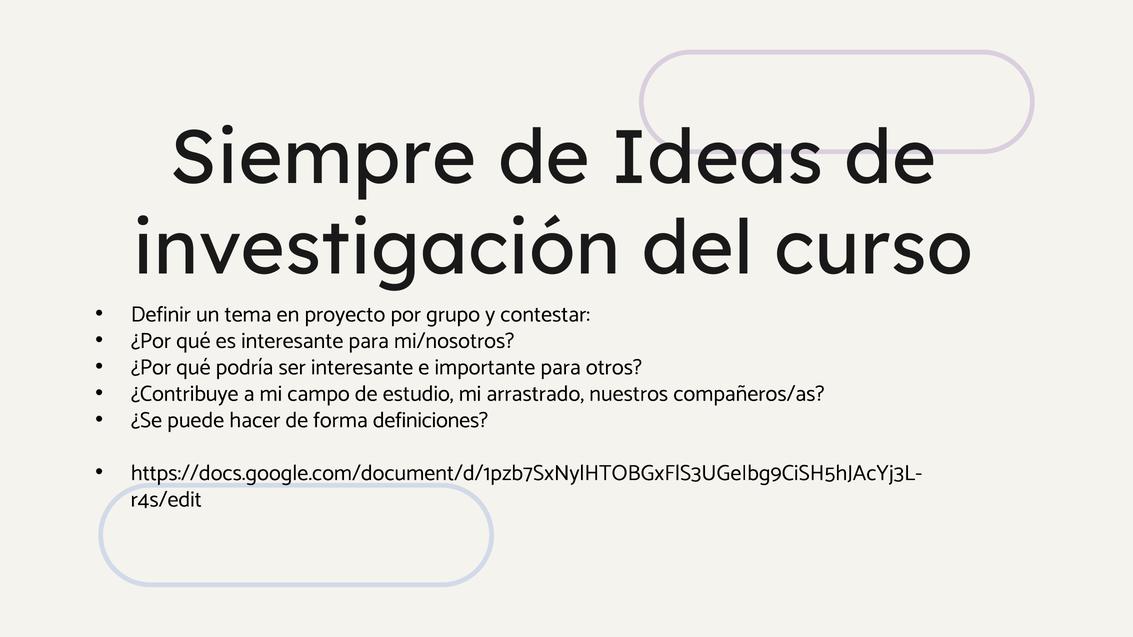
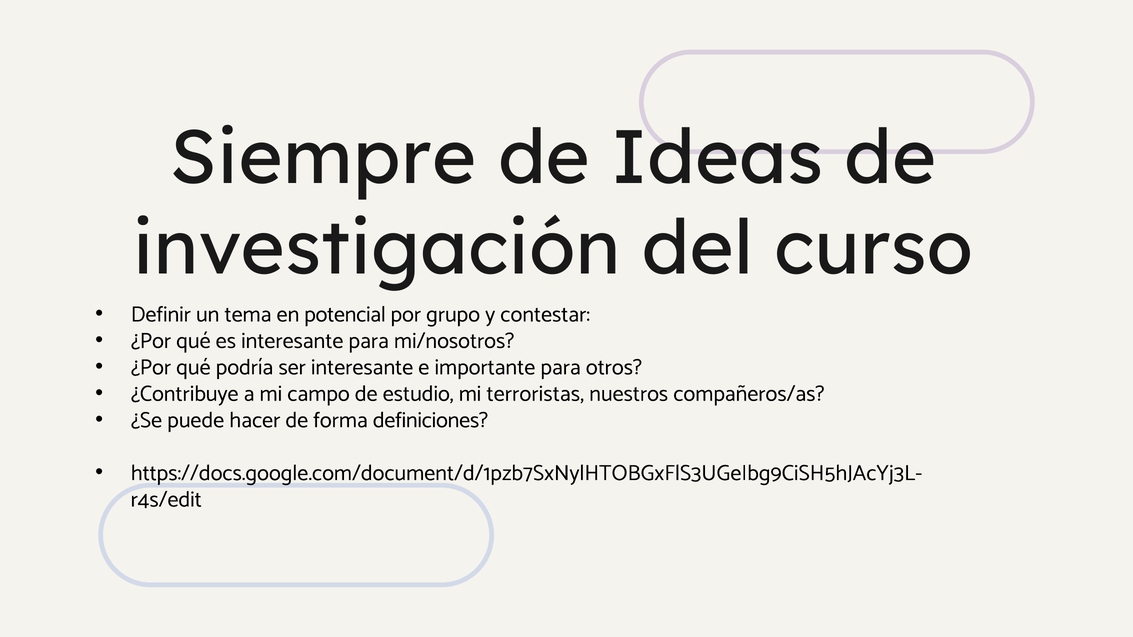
proyecto: proyecto -> potencial
arrastrado: arrastrado -> terroristas
